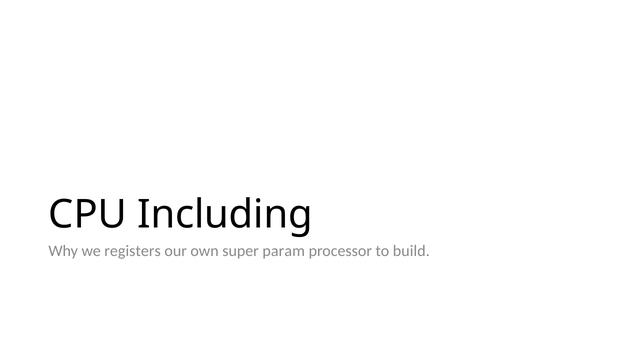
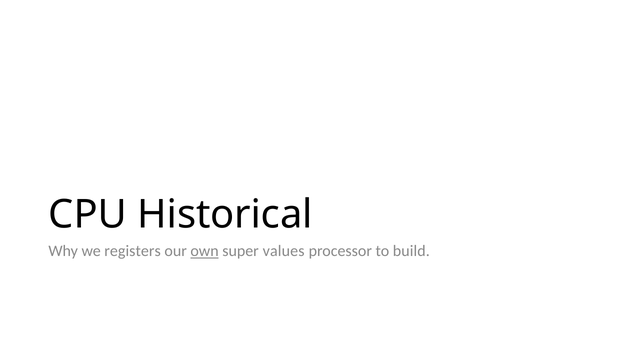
Including: Including -> Historical
own underline: none -> present
param: param -> values
